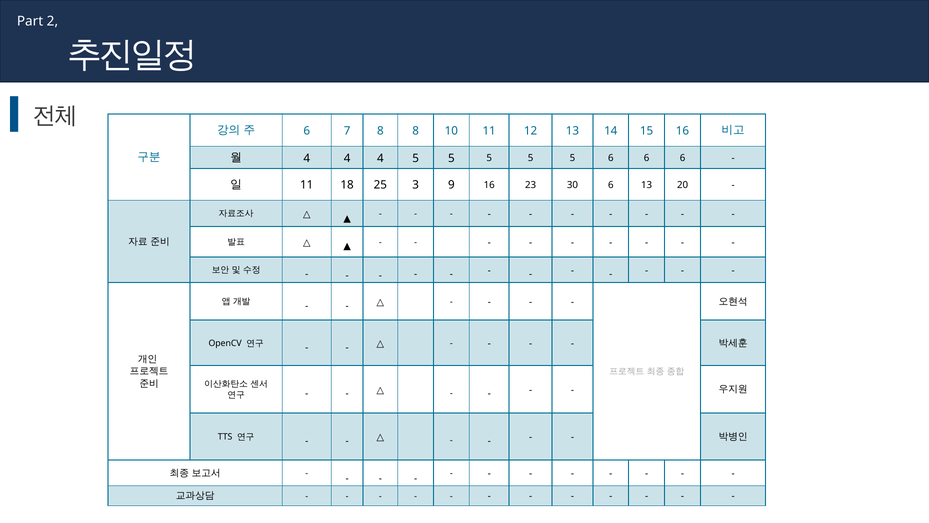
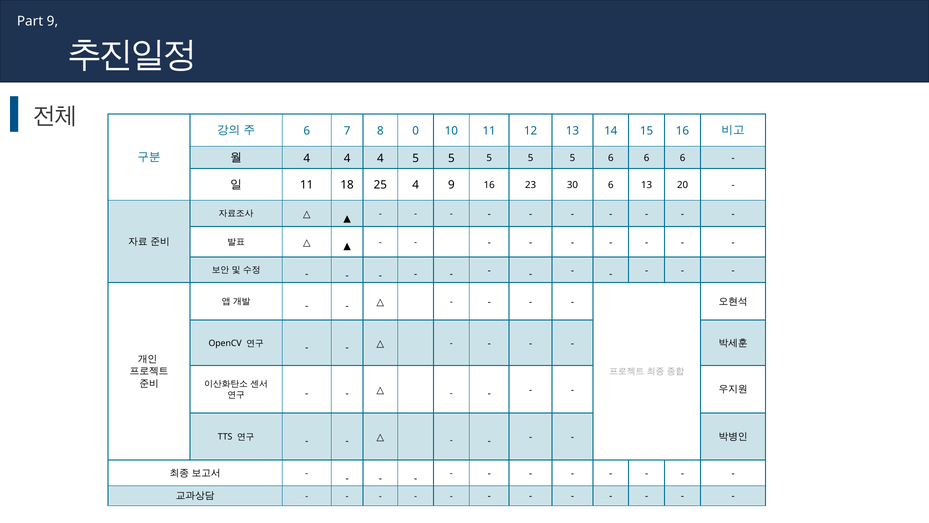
Part 2: 2 -> 9
8 8: 8 -> 0
25 3: 3 -> 4
